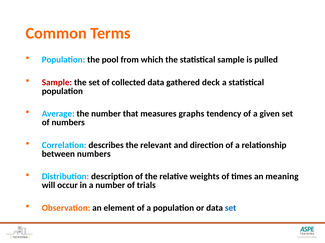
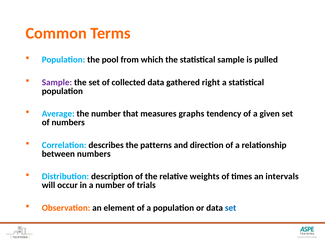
Sample at (57, 83) colour: red -> purple
deck: deck -> right
relevant: relevant -> patterns
meaning: meaning -> intervals
